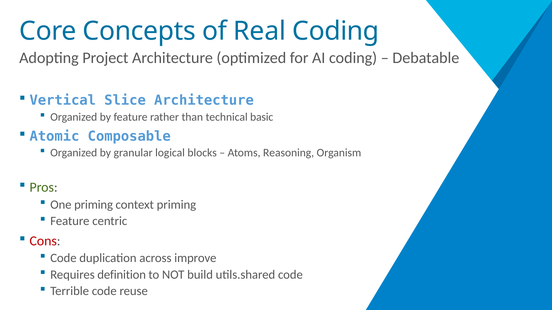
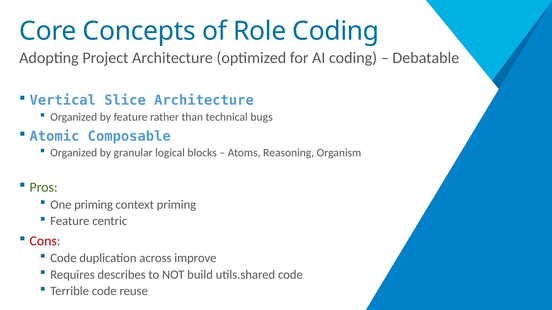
Real: Real -> Role
basic: basic -> bugs
definition: definition -> describes
